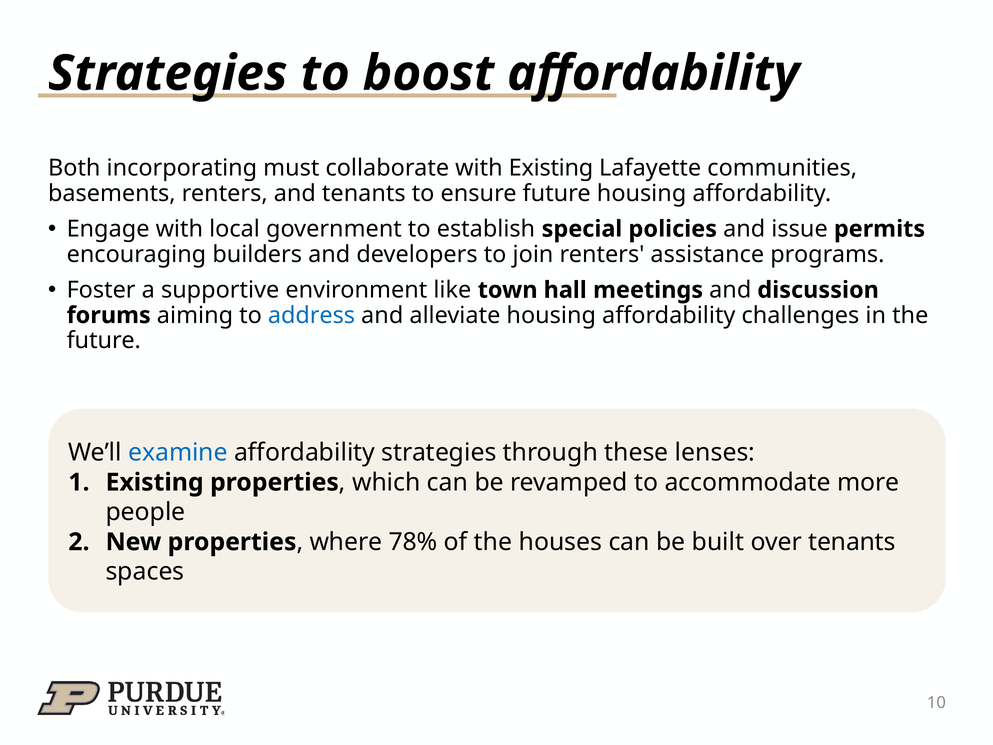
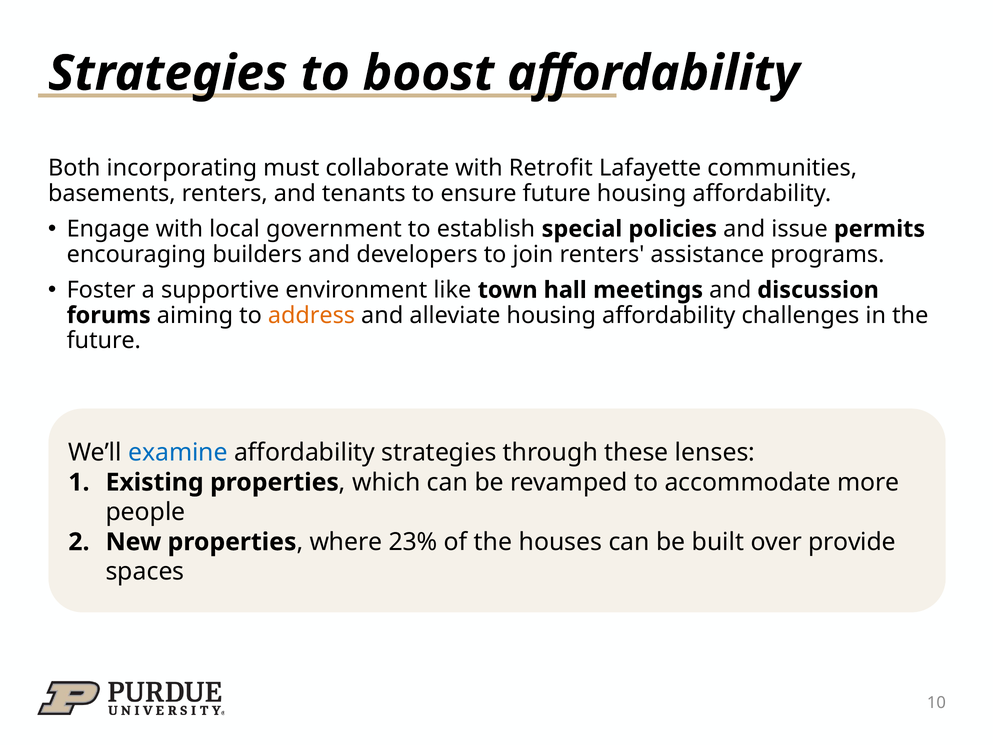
with Existing: Existing -> Retrofit
address colour: blue -> orange
78%: 78% -> 23%
over tenants: tenants -> provide
